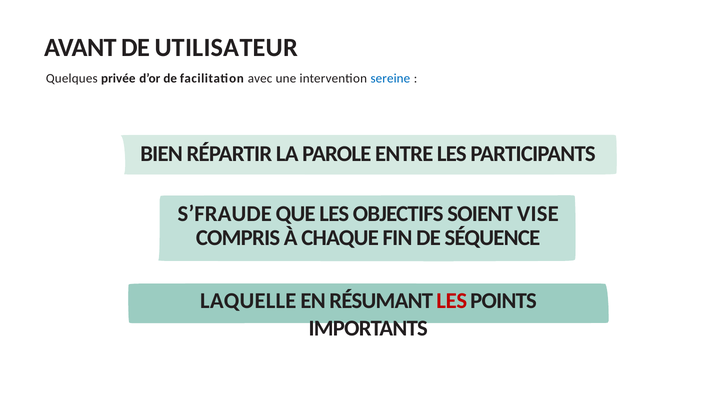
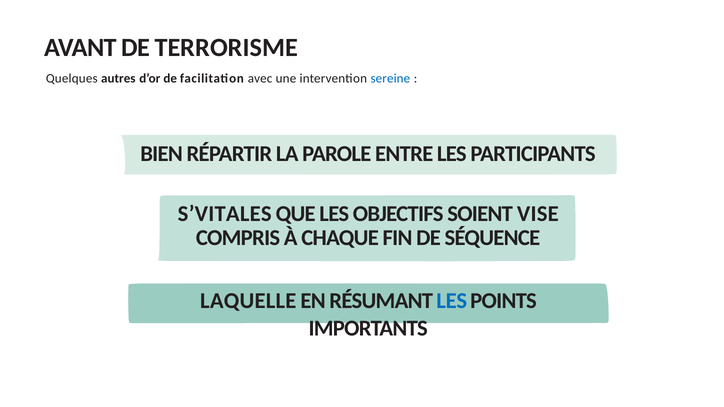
UTILISATEUR: UTILISATEUR -> TERRORISME
privée: privée -> autres
S’FRAUDE: S’FRAUDE -> S’VITALES
LES at (452, 301) colour: red -> blue
